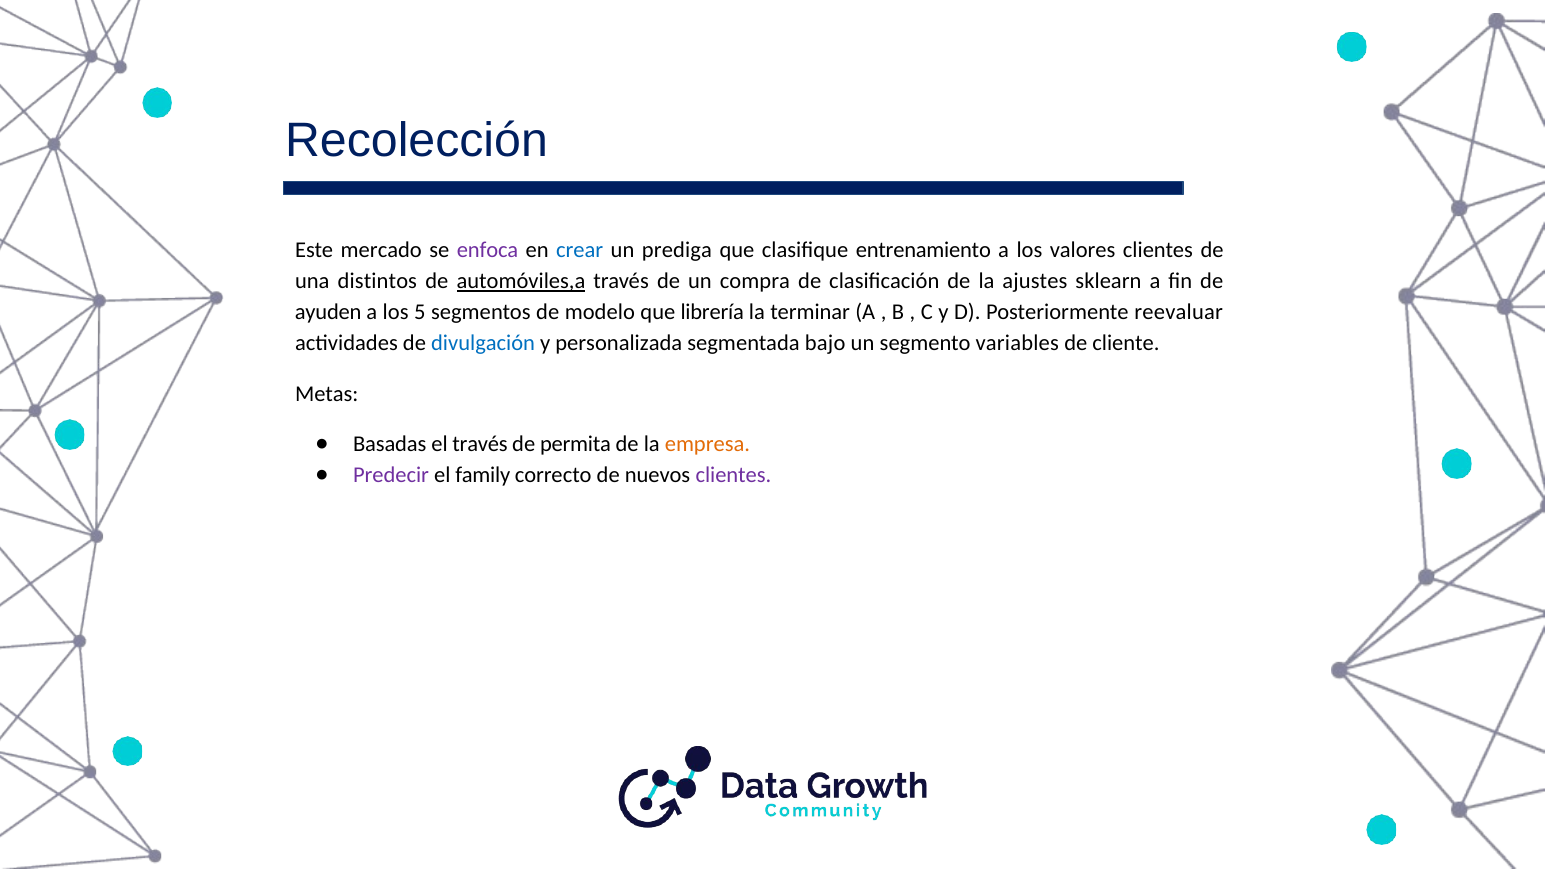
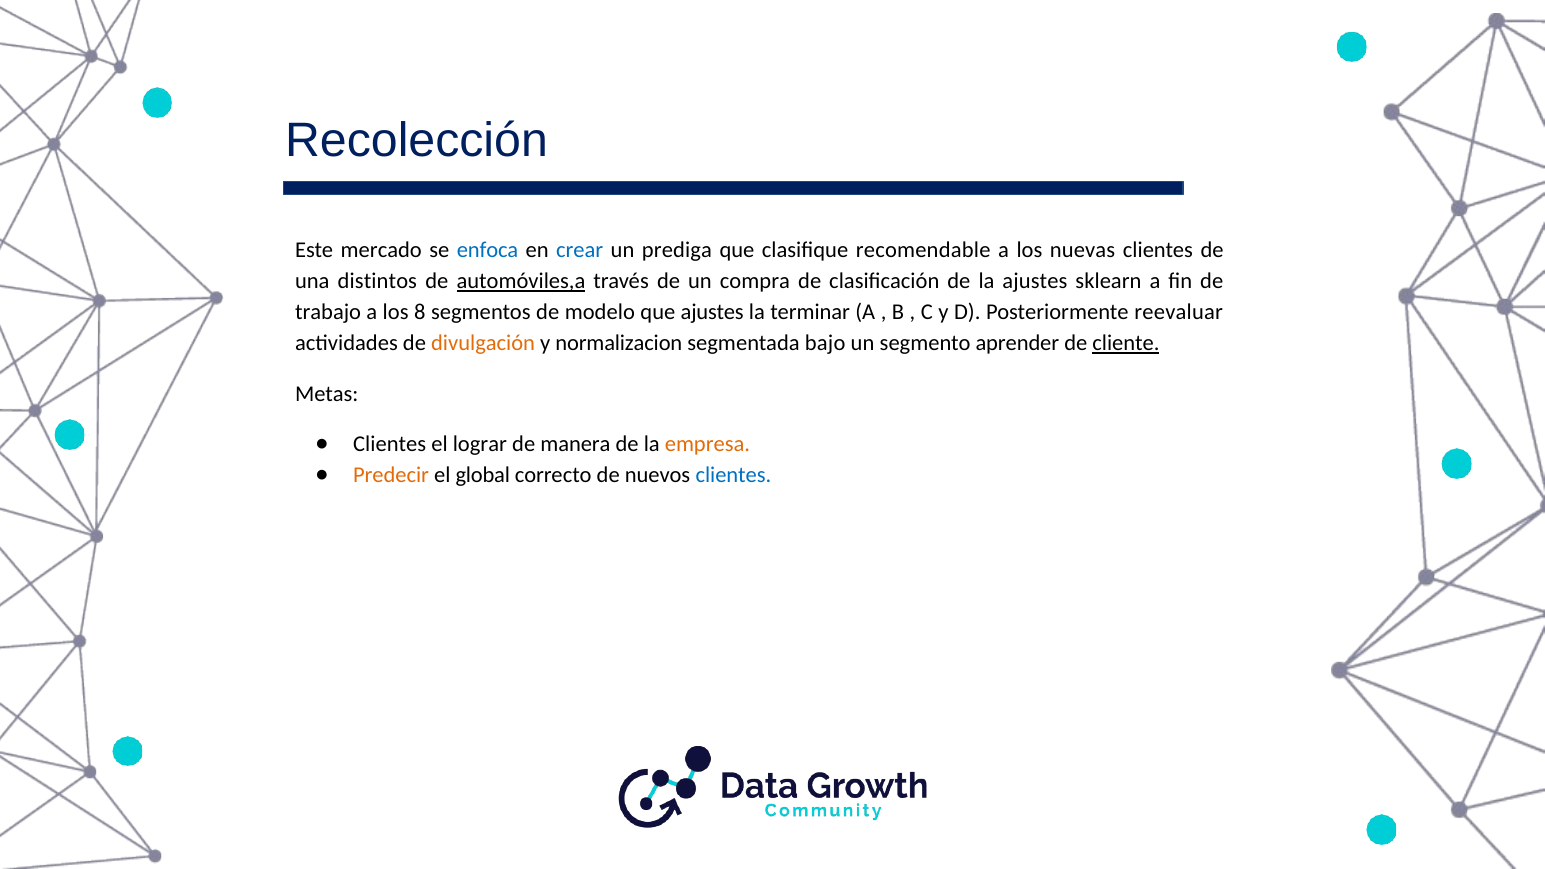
enfoca colour: purple -> blue
entrenamiento: entrenamiento -> recomendable
valores: valores -> nuevas
ayuden: ayuden -> trabajo
5: 5 -> 8
que librería: librería -> ajustes
divulgación colour: blue -> orange
personalizada: personalizada -> normalizacion
variables: variables -> aprender
cliente underline: none -> present
Basadas at (390, 444): Basadas -> Clientes
el través: través -> lograr
permita: permita -> manera
Predecir colour: purple -> orange
family: family -> global
clientes at (733, 475) colour: purple -> blue
